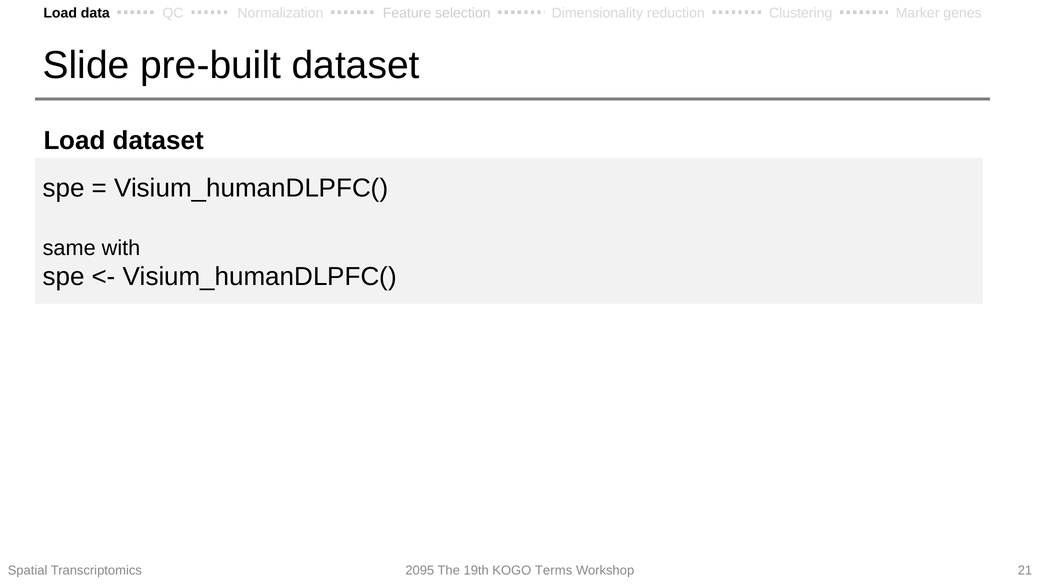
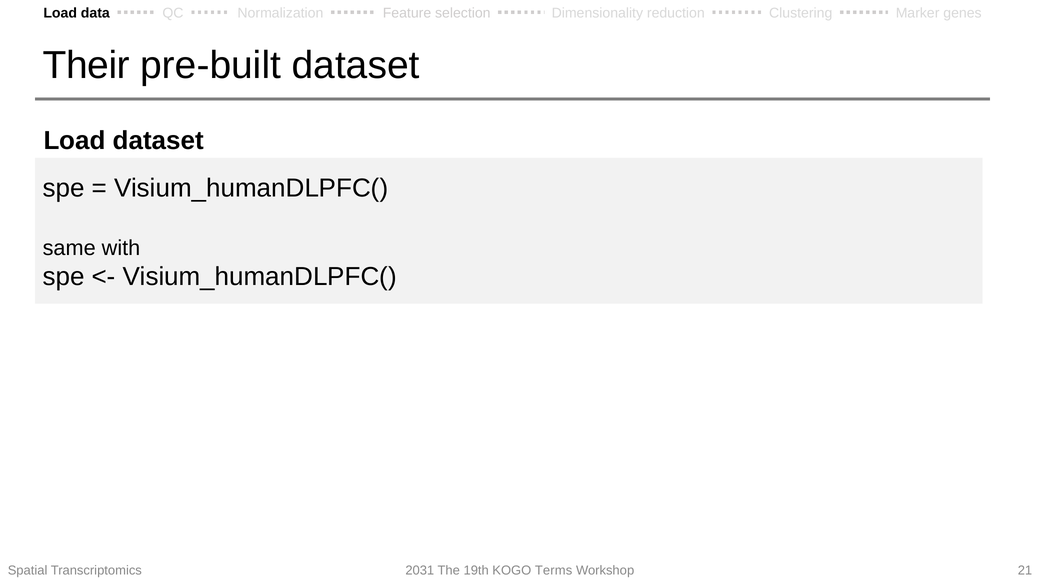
Slide: Slide -> Their
2095: 2095 -> 2031
